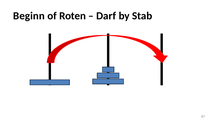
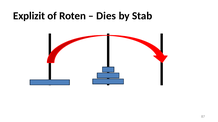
Beginn: Beginn -> Explizit
Darf: Darf -> Dies
